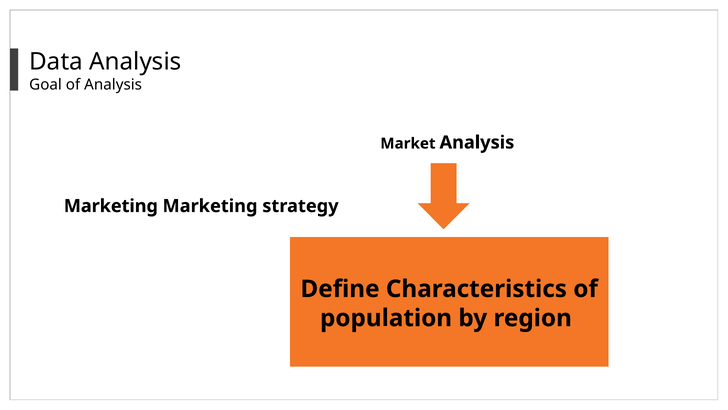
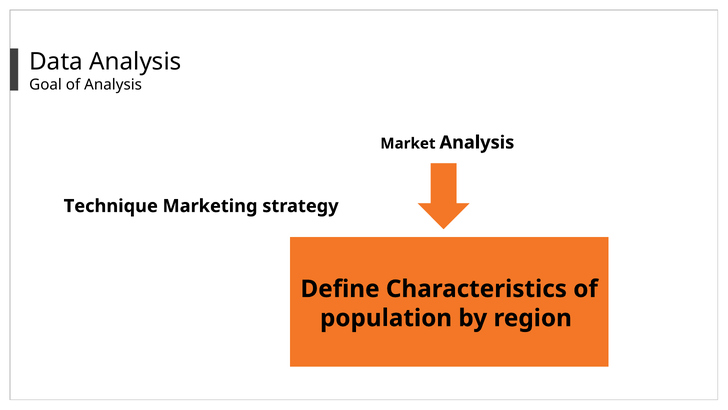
Marketing at (111, 206): Marketing -> Technique
